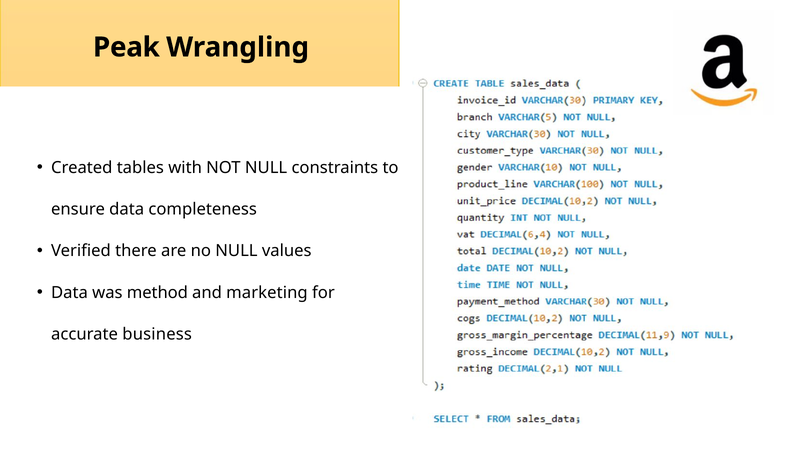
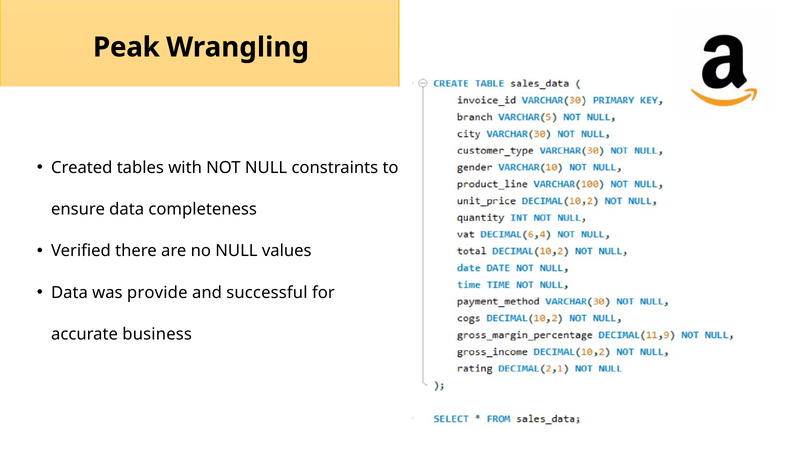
method: method -> provide
marketing: marketing -> successful
